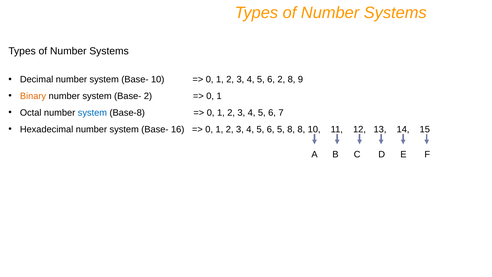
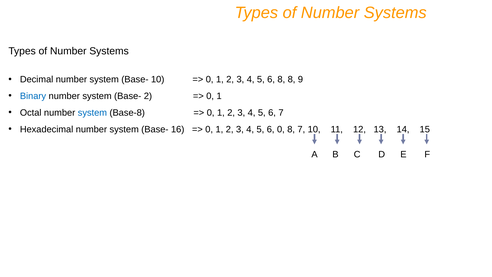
6 2: 2 -> 8
Binary colour: orange -> blue
6 5: 5 -> 0
8 8: 8 -> 7
